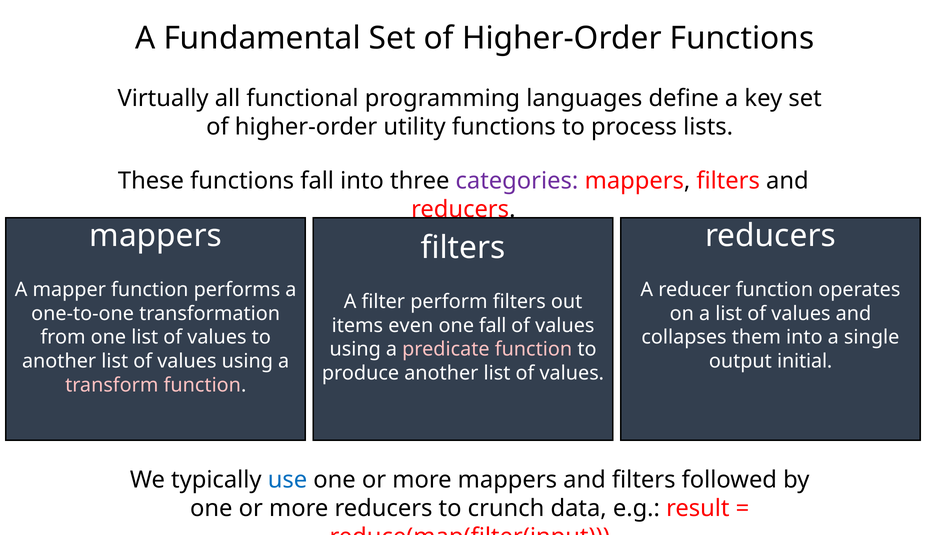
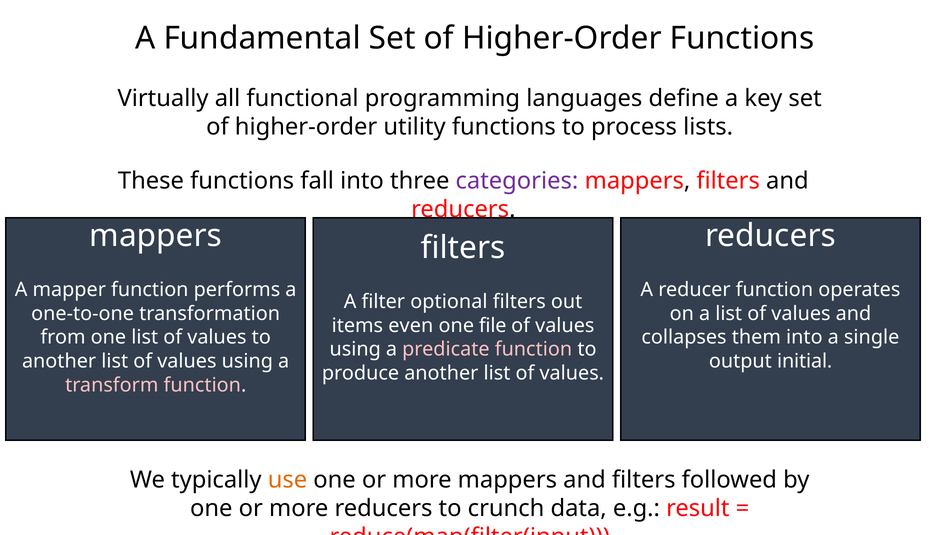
perform: perform -> optional
one fall: fall -> file
use colour: blue -> orange
